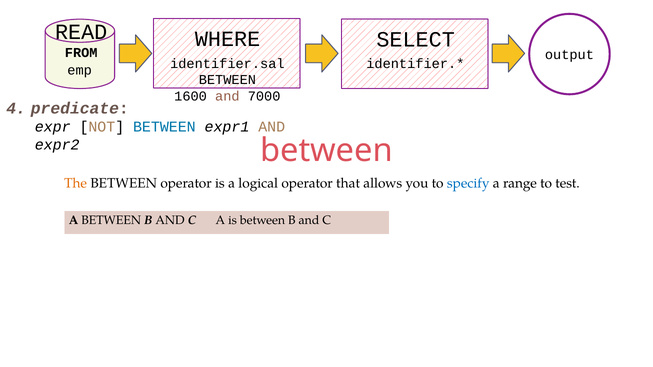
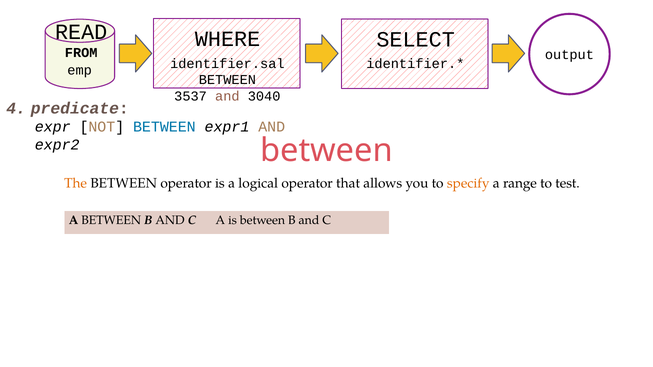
1600: 1600 -> 3537
7000: 7000 -> 3040
specify colour: blue -> orange
